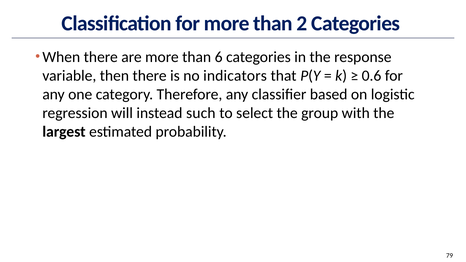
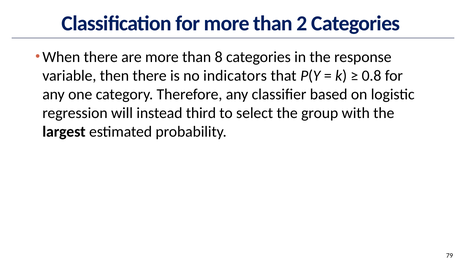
6: 6 -> 8
0.6: 0.6 -> 0.8
such: such -> third
